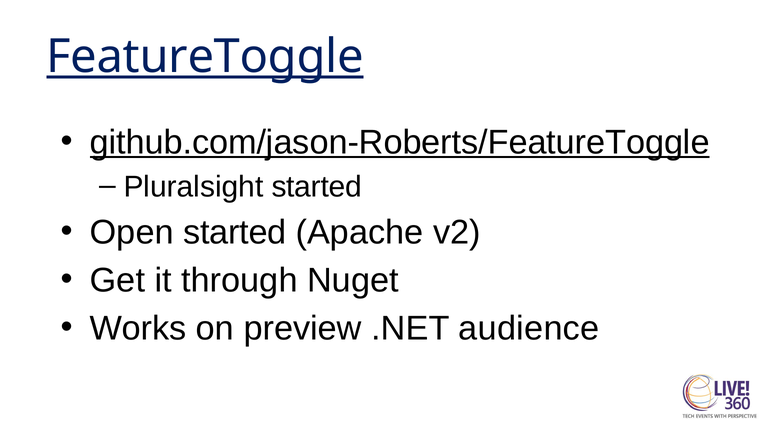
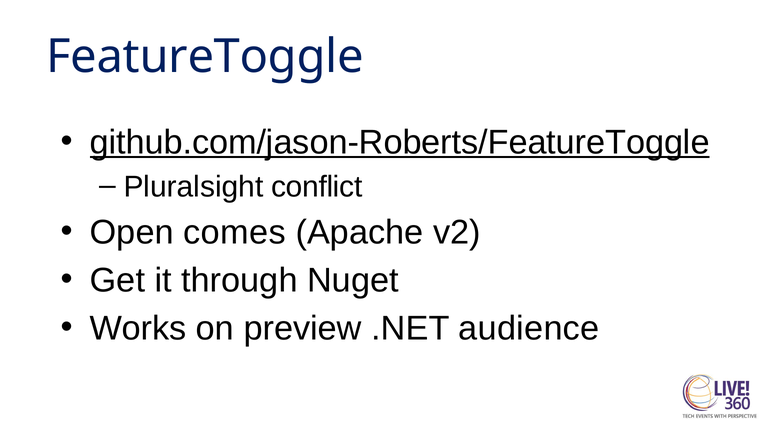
FeatureToggle underline: present -> none
Pluralsight started: started -> conflict
Open started: started -> comes
